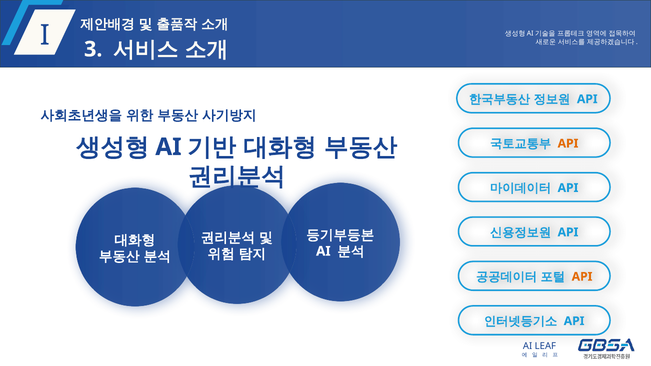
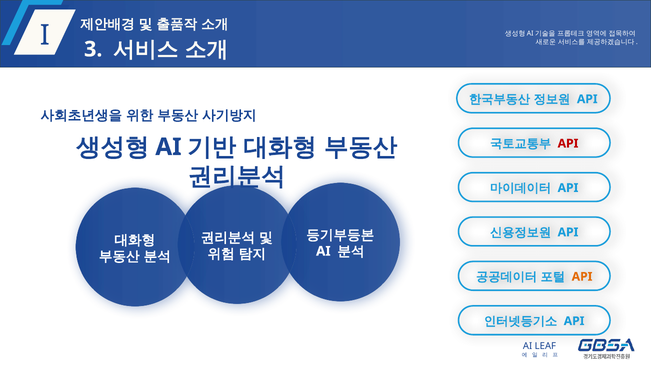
API at (568, 144) colour: orange -> red
